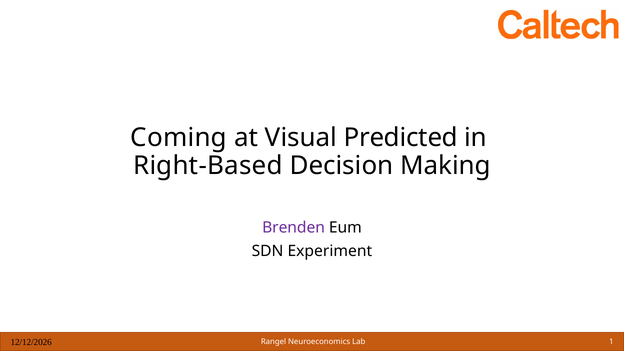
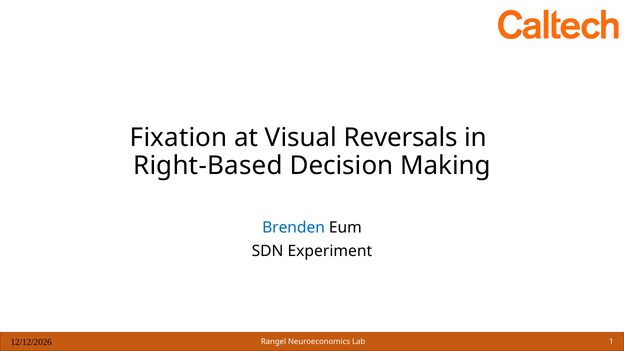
Coming: Coming -> Fixation
Predicted: Predicted -> Reversals
Brenden colour: purple -> blue
